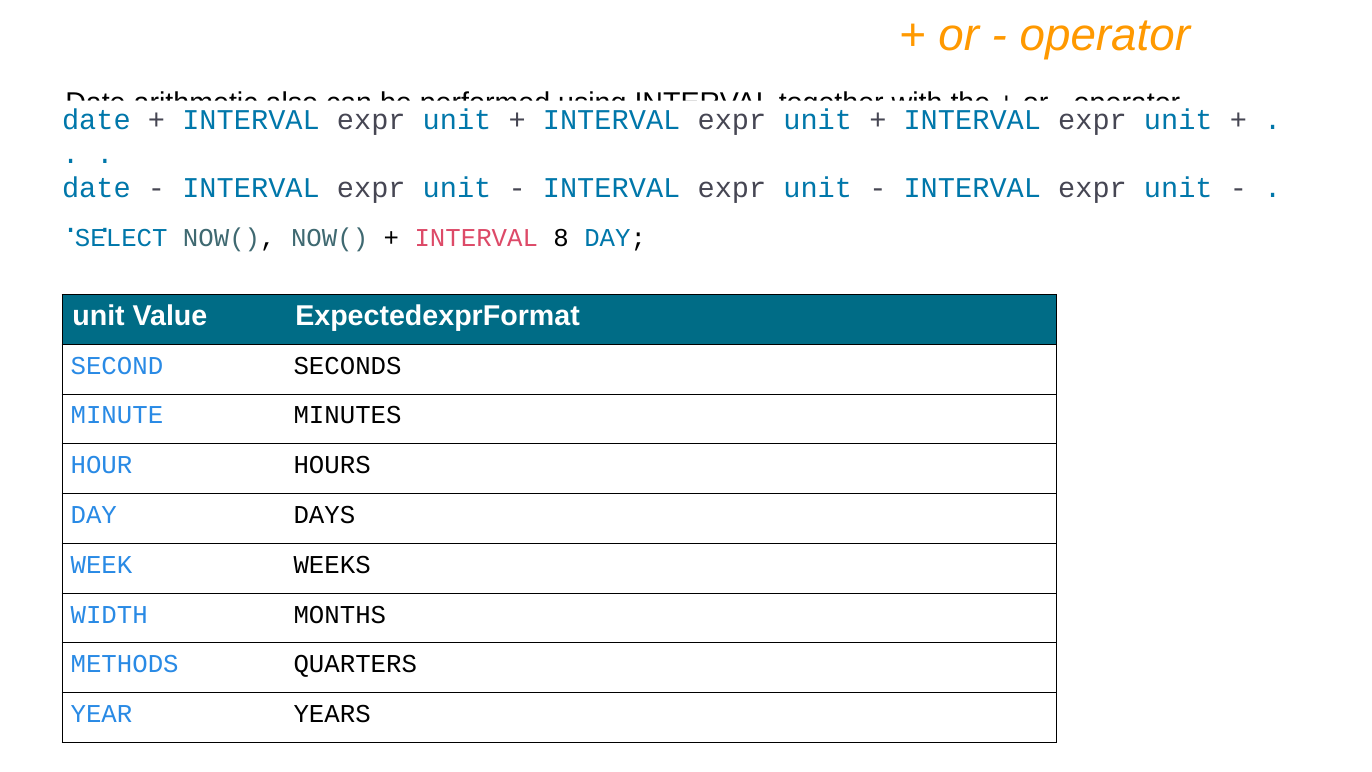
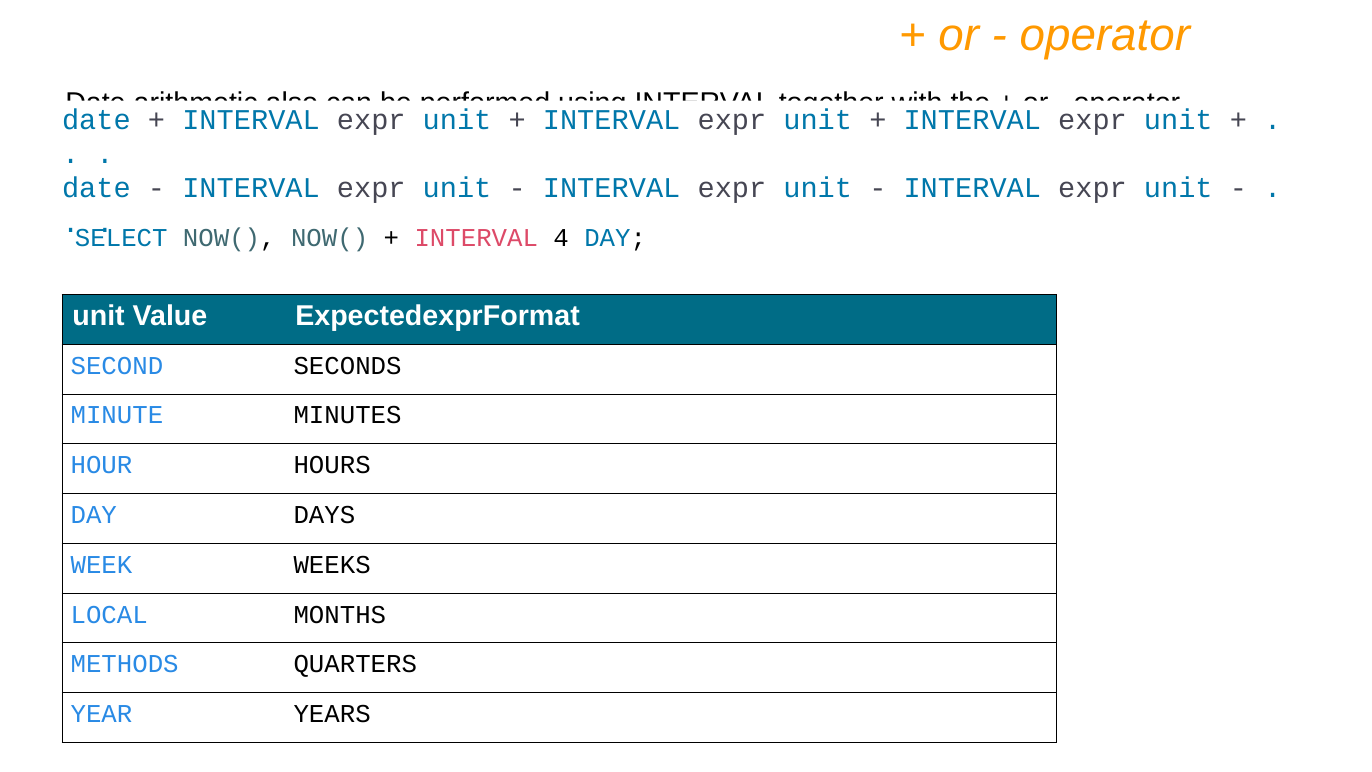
8: 8 -> 4
WIDTH: WIDTH -> LOCAL
